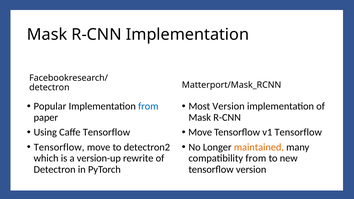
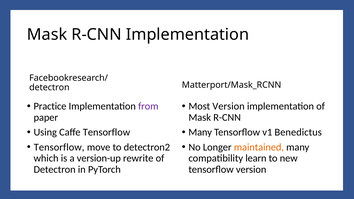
Popular: Popular -> Practice
from at (148, 106) colour: blue -> purple
Move at (200, 132): Move -> Many
v1 Tensorflow: Tensorflow -> Benedictus
compatibility from: from -> learn
